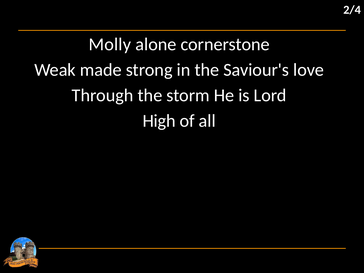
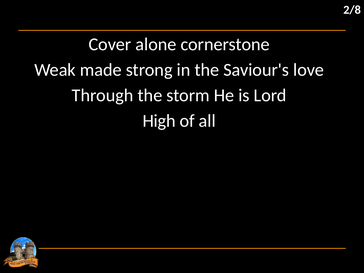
2/4: 2/4 -> 2/8
Molly: Molly -> Cover
